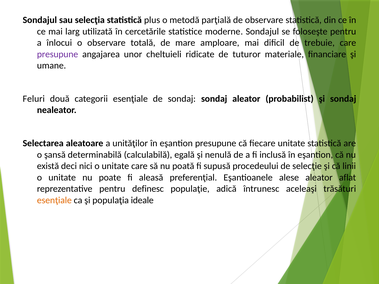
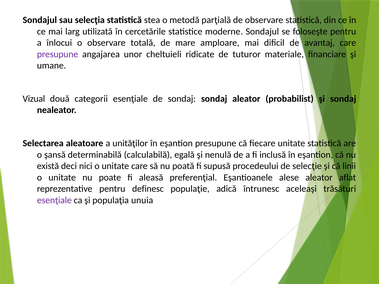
plus: plus -> stea
trebuie: trebuie -> avantaj
Feluri: Feluri -> Vizual
esenţiale at (54, 200) colour: orange -> purple
ideale: ideale -> unuia
